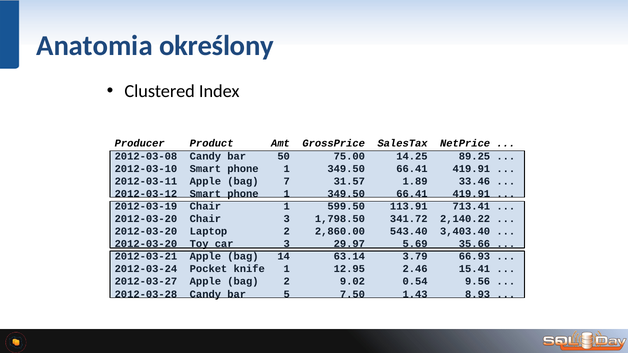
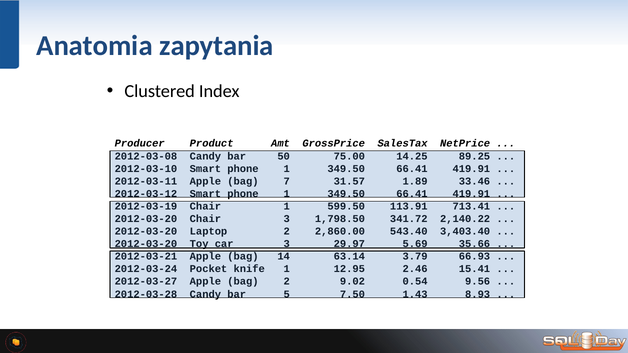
określony: określony -> zapytania
